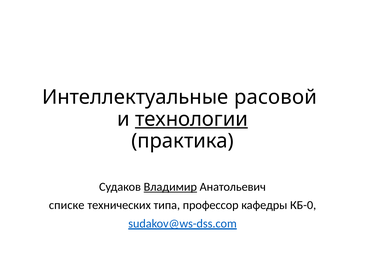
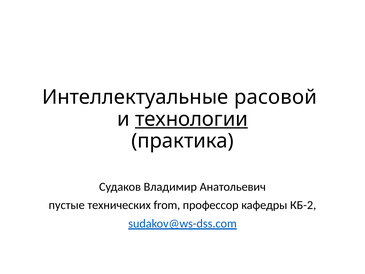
Владимир underline: present -> none
списке: списке -> пустые
типа: типа -> from
КБ-0: КБ-0 -> КБ-2
